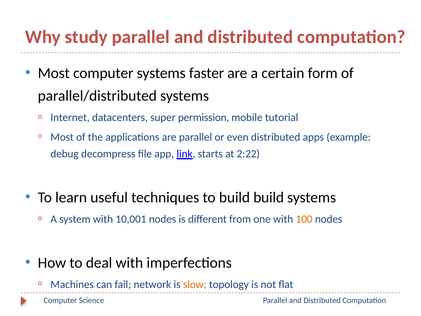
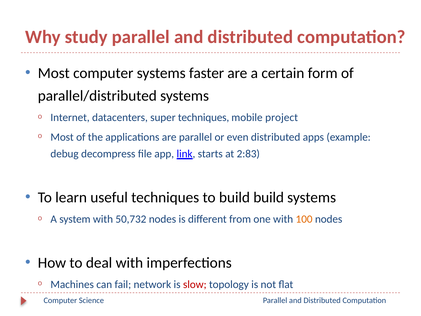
super permission: permission -> techniques
tutorial: tutorial -> project
2:22: 2:22 -> 2:83
10,001: 10,001 -> 50,732
slow colour: orange -> red
